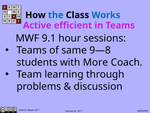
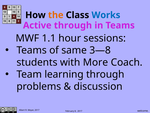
the colour: blue -> orange
Active efficient: efficient -> through
9.1: 9.1 -> 1.1
9—8: 9—8 -> 3—8
